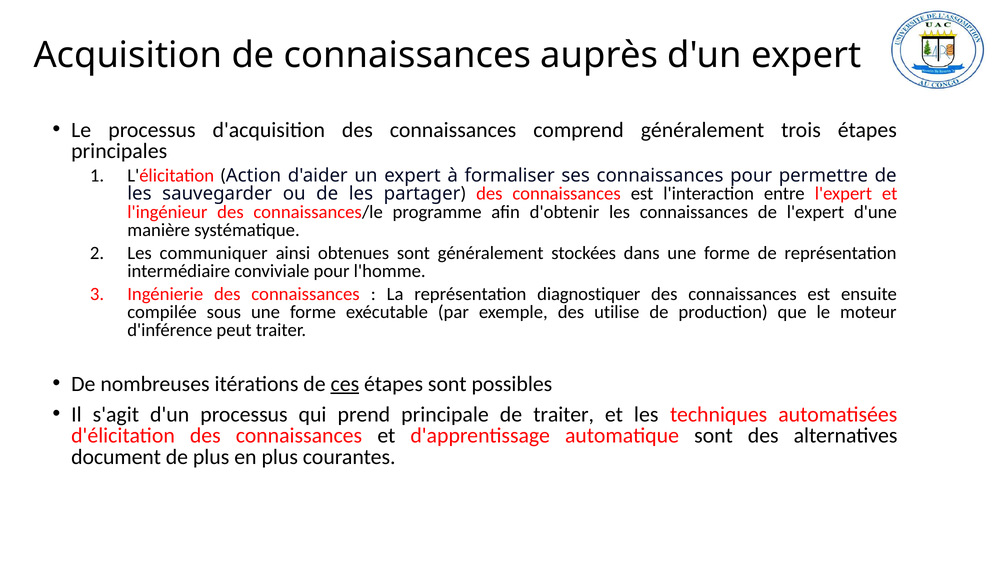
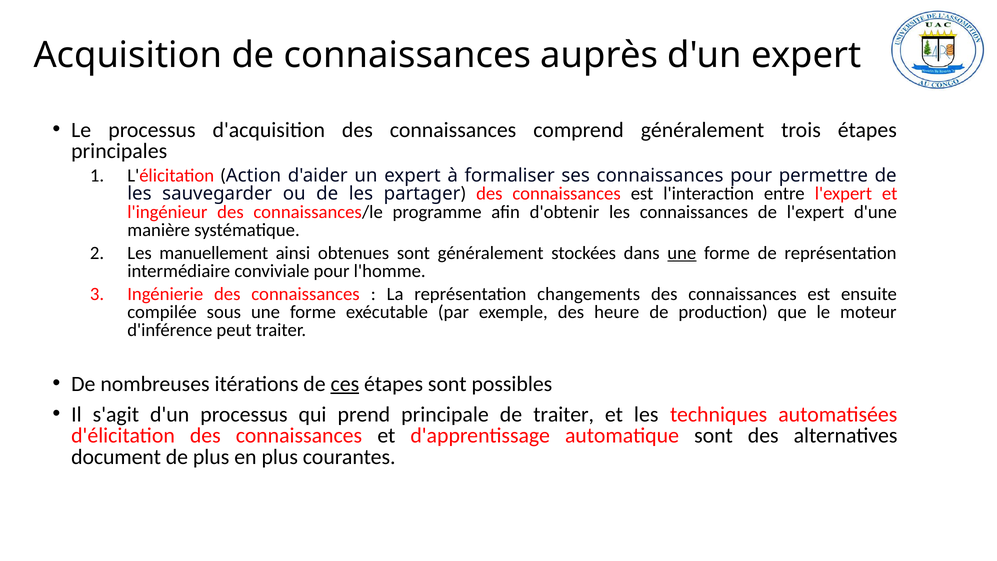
communiquer: communiquer -> manuellement
une at (682, 253) underline: none -> present
diagnostiquer: diagnostiquer -> changements
utilise: utilise -> heure
